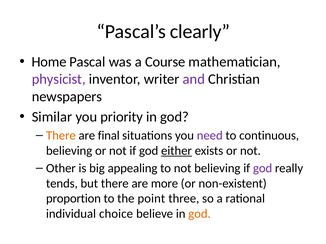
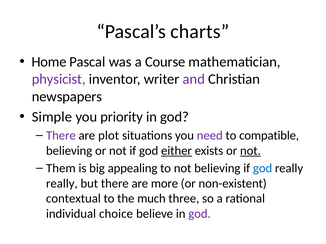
clearly: clearly -> charts
Similar: Similar -> Simple
There at (61, 136) colour: orange -> purple
final: final -> plot
continuous: continuous -> compatible
not at (250, 151) underline: none -> present
Other: Other -> Them
god at (263, 169) colour: purple -> blue
tends at (62, 184): tends -> really
proportion: proportion -> contextual
point: point -> much
god at (200, 214) colour: orange -> purple
